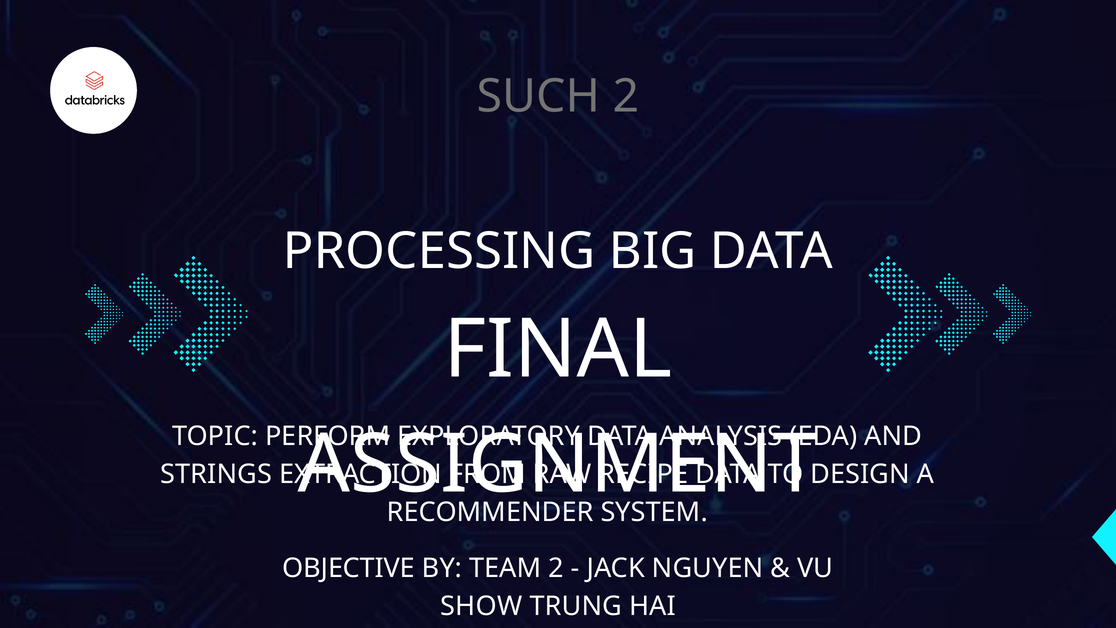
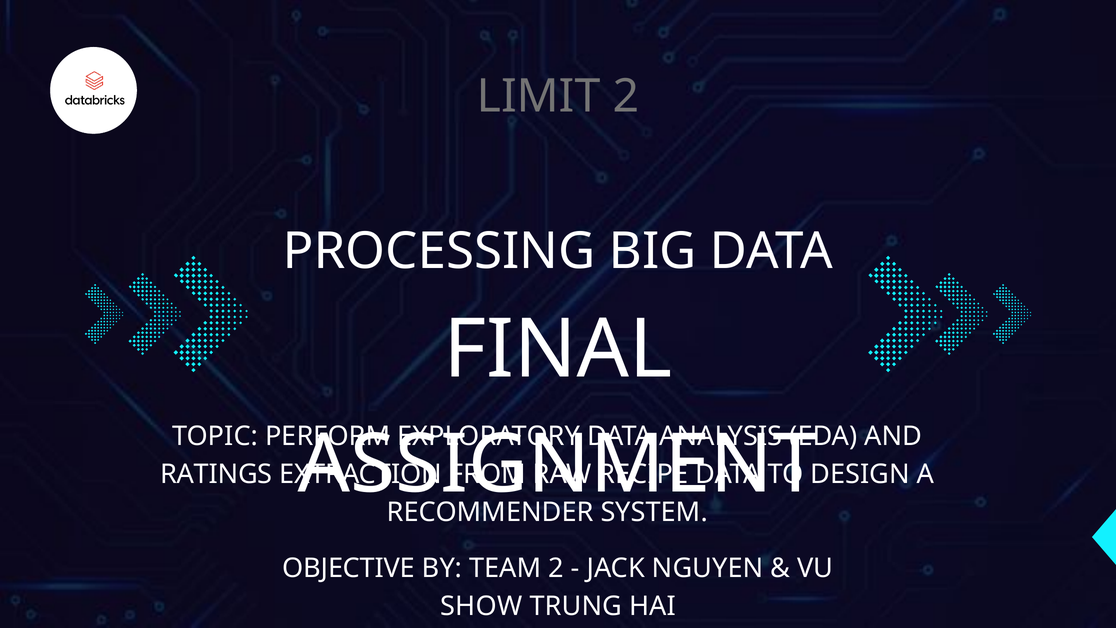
SUCH: SUCH -> LIMIT
STRINGS: STRINGS -> RATINGS
